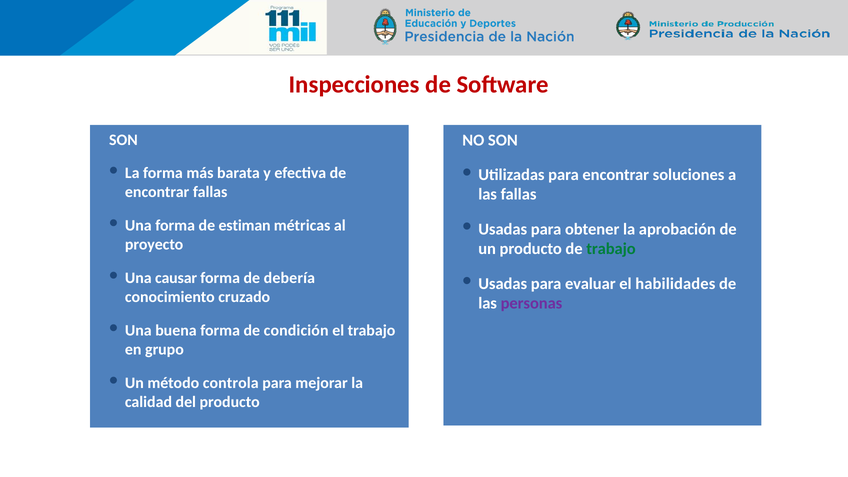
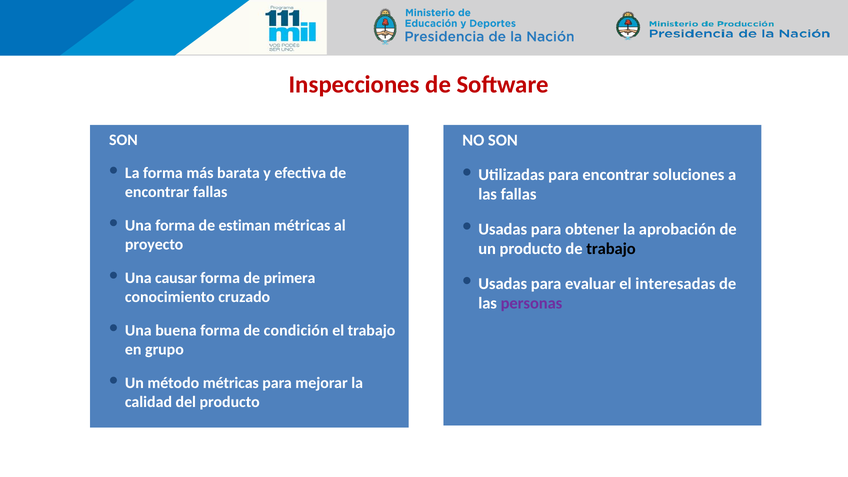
trabajo at (611, 249) colour: green -> black
debería: debería -> primera
habilidades: habilidades -> interesadas
método controla: controla -> métricas
